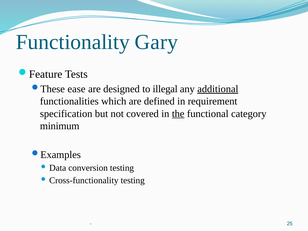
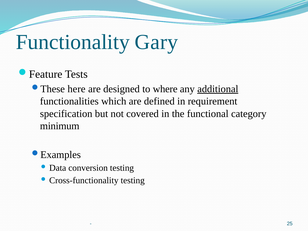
ease: ease -> here
illegal: illegal -> where
the underline: present -> none
